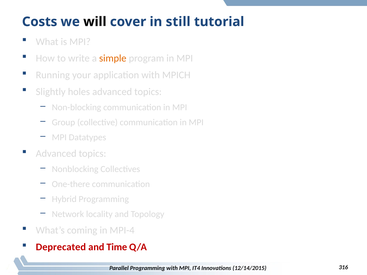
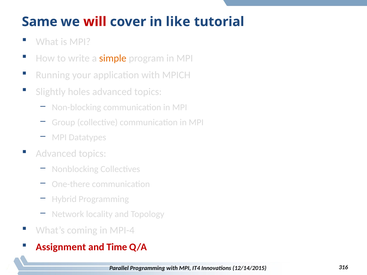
Costs: Costs -> Same
will colour: black -> red
still: still -> like
Deprecated: Deprecated -> Assignment
